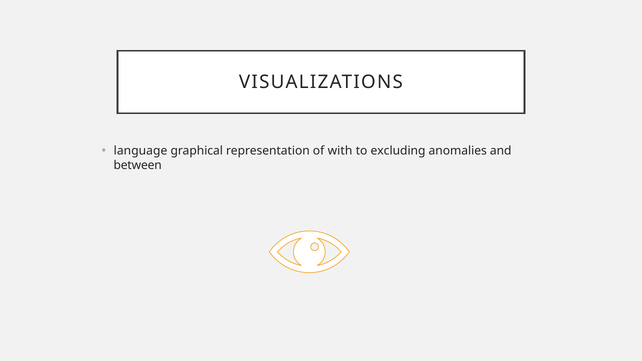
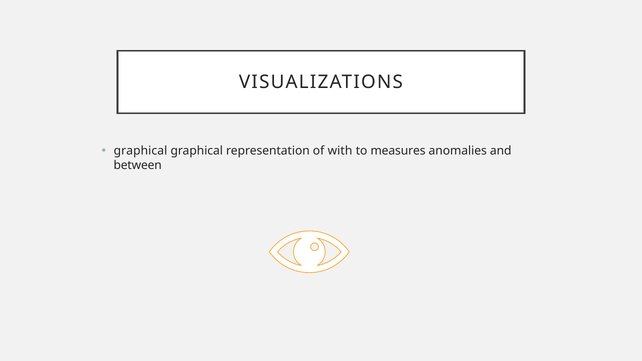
language at (141, 151): language -> graphical
excluding: excluding -> measures
